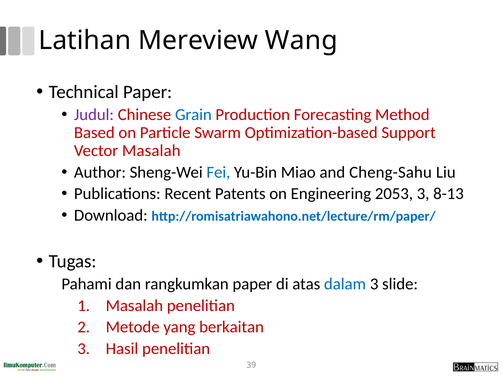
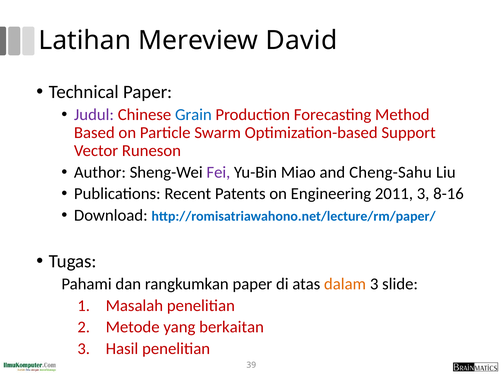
Wang: Wang -> David
Vector Masalah: Masalah -> Runeson
Fei colour: blue -> purple
2053: 2053 -> 2011
8-13: 8-13 -> 8-16
dalam colour: blue -> orange
